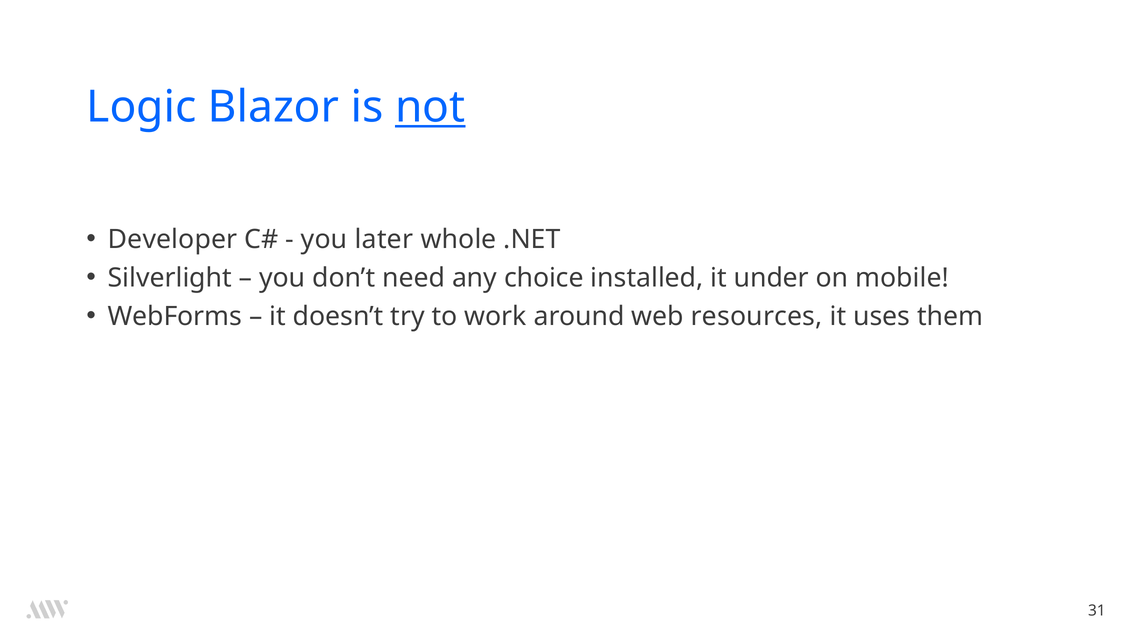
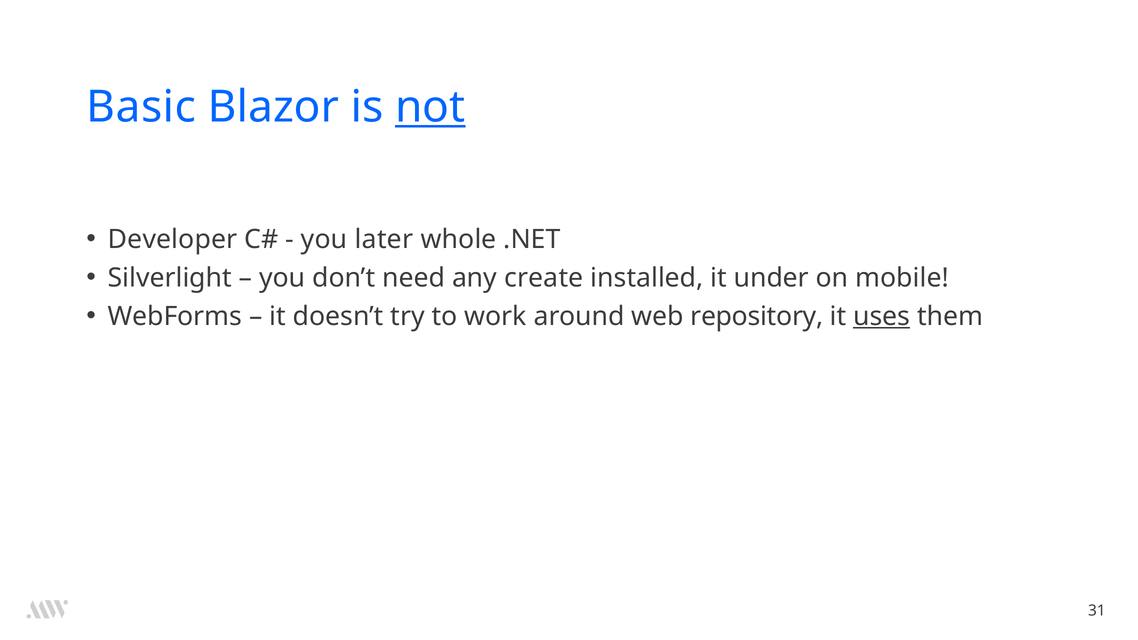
Logic: Logic -> Basic
choice: choice -> create
resources: resources -> repository
uses underline: none -> present
